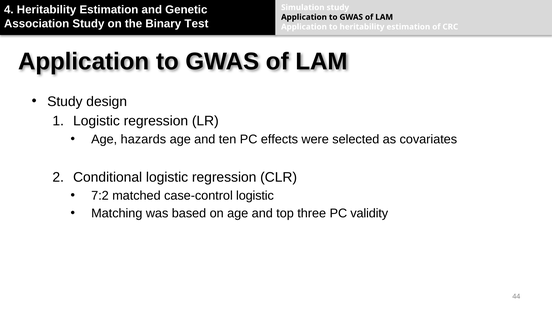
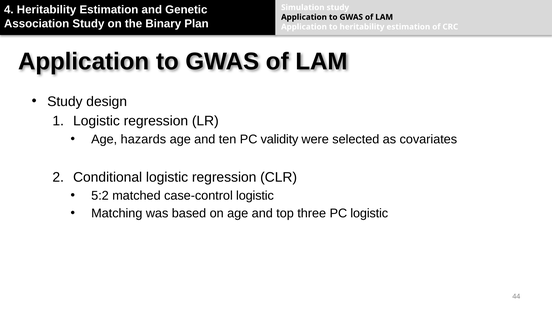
Test: Test -> Plan
effects: effects -> validity
7:2: 7:2 -> 5:2
PC validity: validity -> logistic
